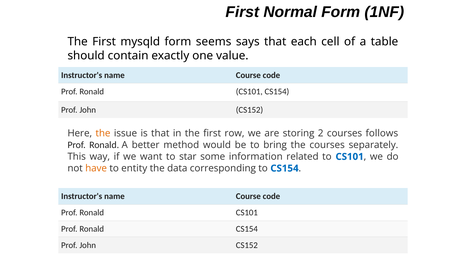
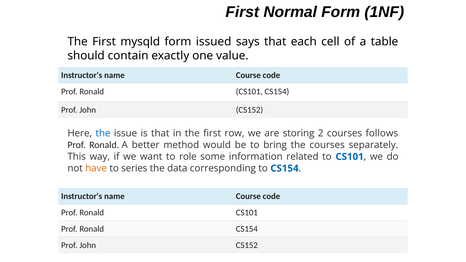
seems: seems -> issued
the at (103, 133) colour: orange -> blue
star: star -> role
entity: entity -> series
